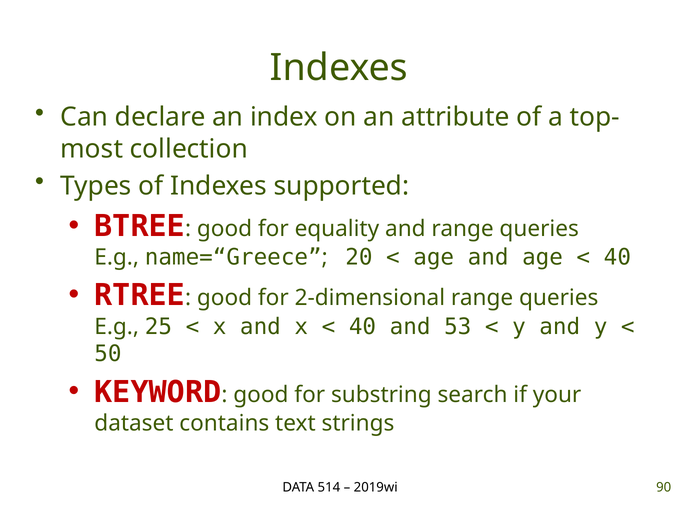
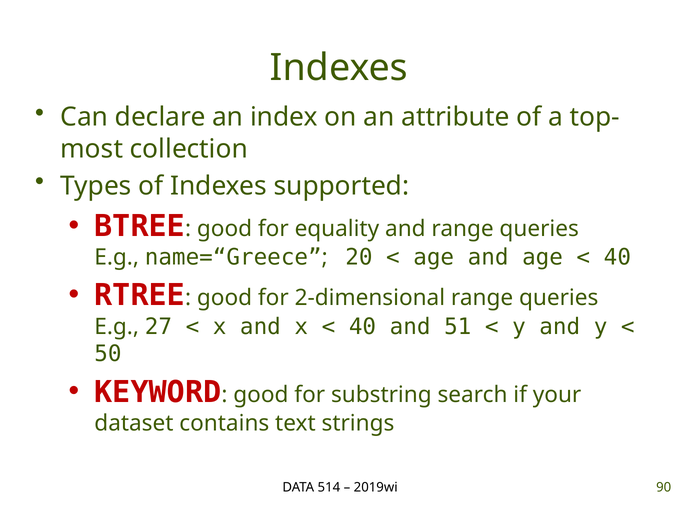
25: 25 -> 27
53: 53 -> 51
